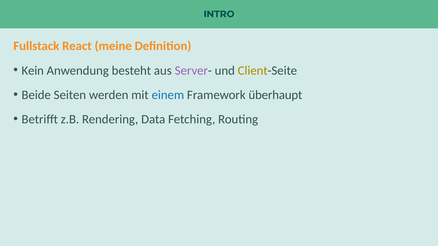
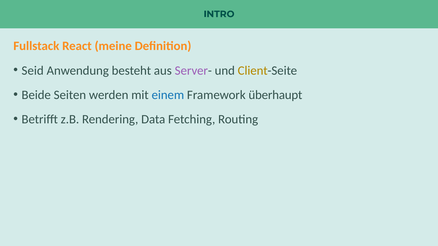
Kein: Kein -> Seid
